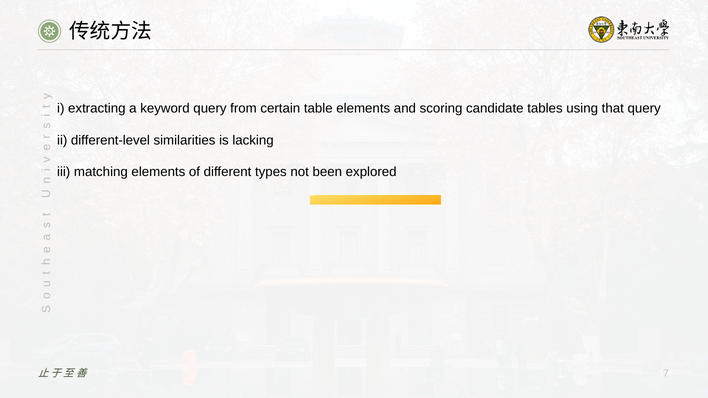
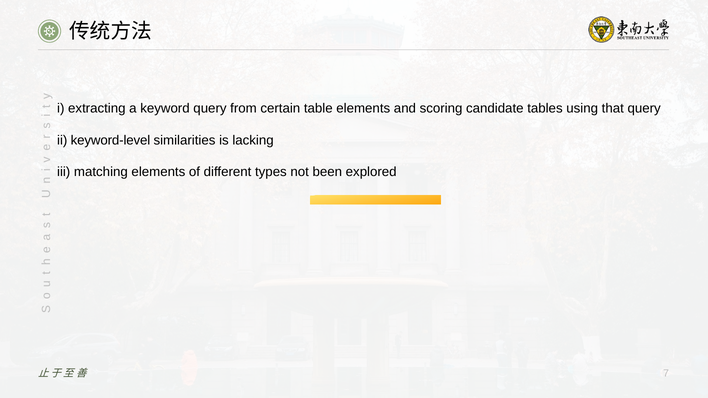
different-level: different-level -> keyword-level
